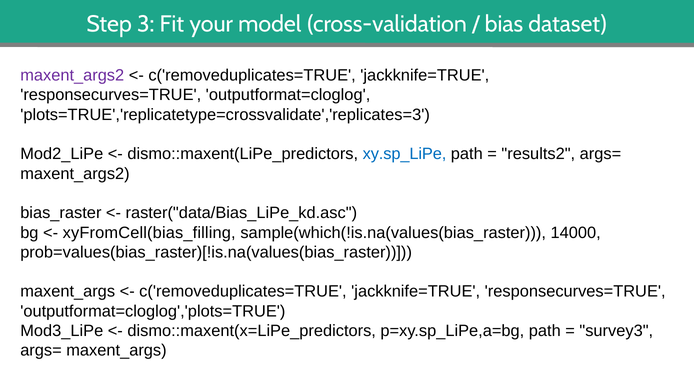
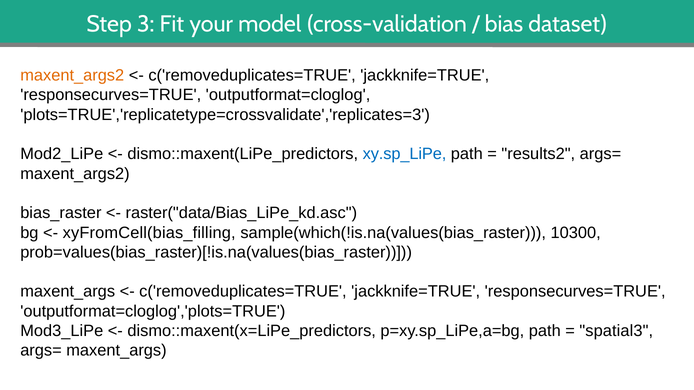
maxent_args2 at (72, 75) colour: purple -> orange
14000: 14000 -> 10300
survey3: survey3 -> spatial3
